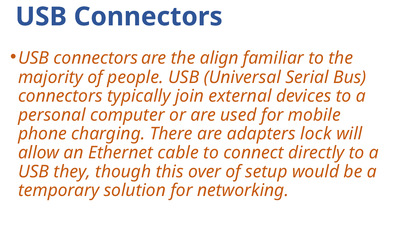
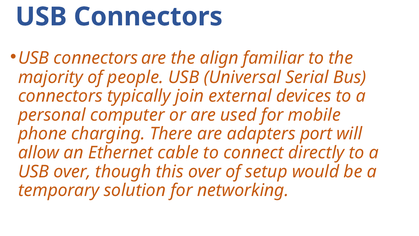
lock: lock -> port
USB they: they -> over
